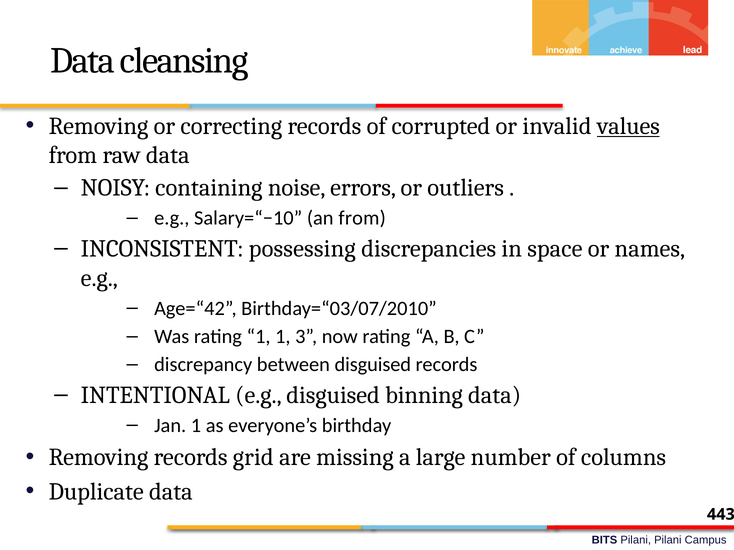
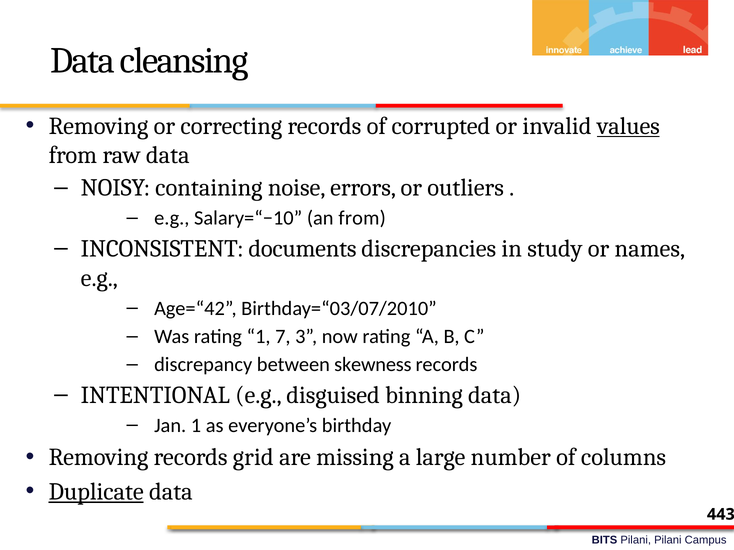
possessing: possessing -> documents
space: space -> study
1 1: 1 -> 7
between disguised: disguised -> skewness
Duplicate underline: none -> present
